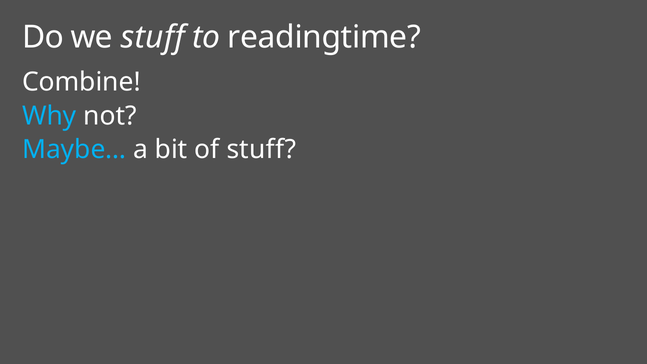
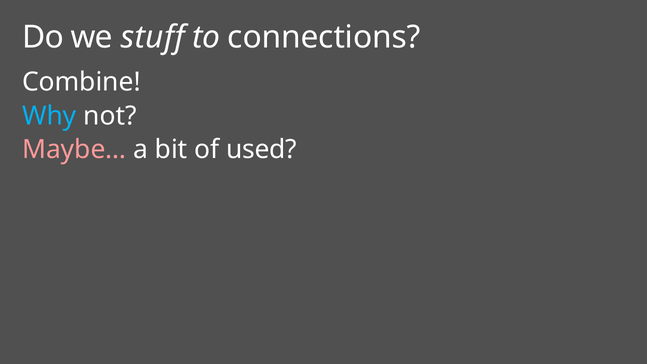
readingtime: readingtime -> connections
Maybe… colour: light blue -> pink
of stuff: stuff -> used
